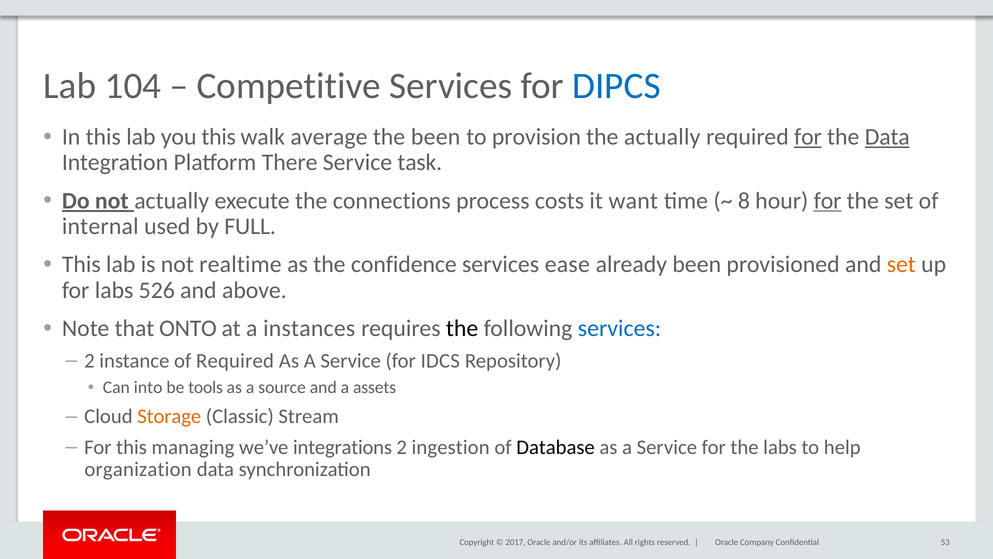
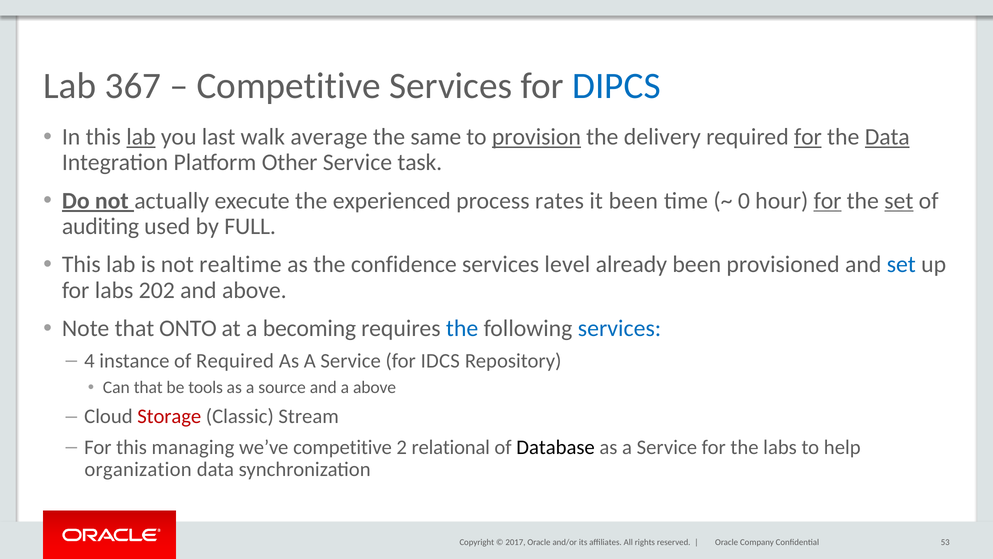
104: 104 -> 367
lab at (141, 137) underline: none -> present
you this: this -> last
the been: been -> same
provision underline: none -> present
the actually: actually -> delivery
There: There -> Other
connections: connections -> experienced
costs: costs -> rates
it want: want -> been
8: 8 -> 0
set at (899, 201) underline: none -> present
internal: internal -> auditing
ease: ease -> level
set at (901, 264) colour: orange -> blue
526: 526 -> 202
instances: instances -> becoming
the at (462, 328) colour: black -> blue
2 at (89, 360): 2 -> 4
Can into: into -> that
a assets: assets -> above
Storage colour: orange -> red
we’ve integrations: integrations -> competitive
ingestion: ingestion -> relational
